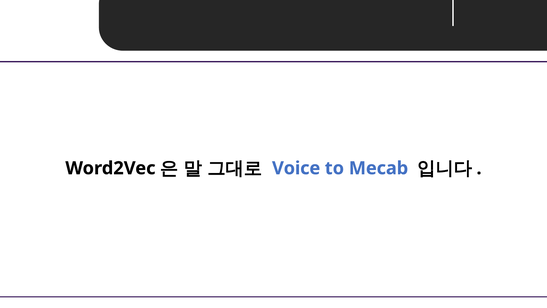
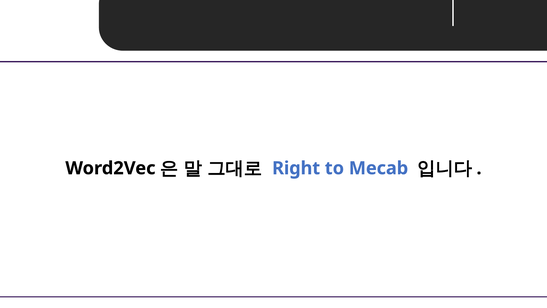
Voice: Voice -> Right
